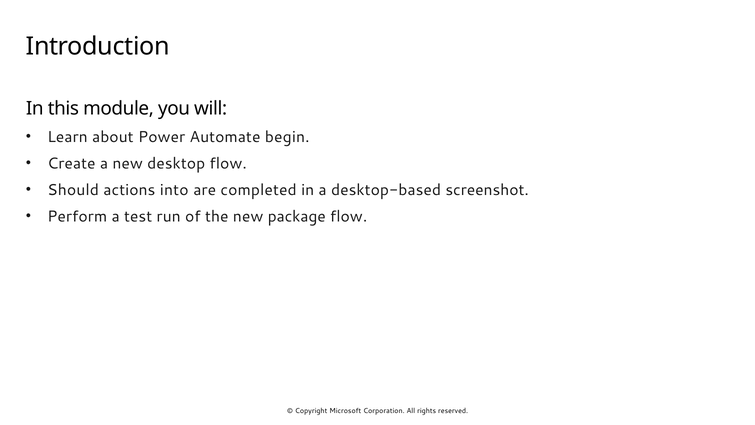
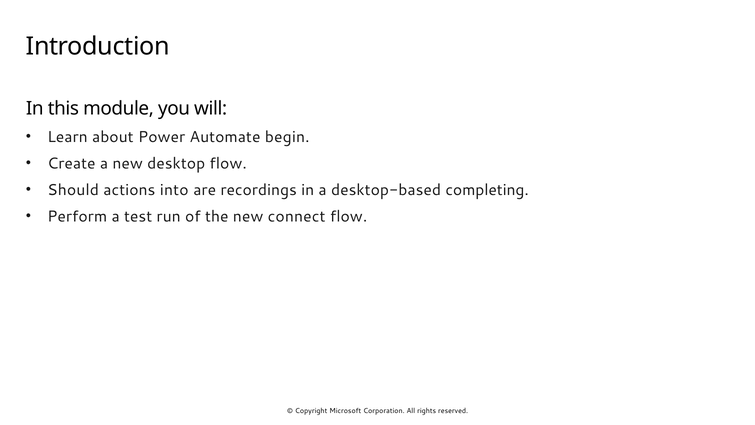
completed: completed -> recordings
screenshot: screenshot -> completing
package: package -> connect
